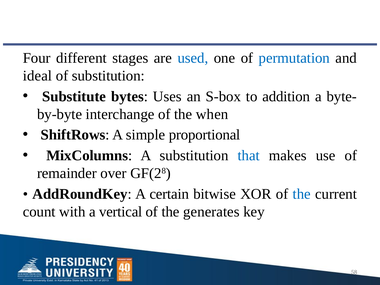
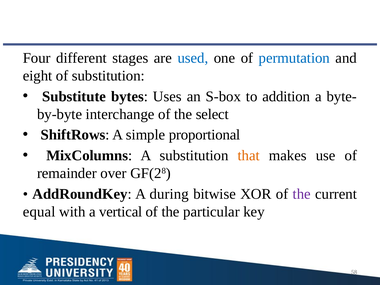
ideal: ideal -> eight
when: when -> select
that colour: blue -> orange
certain: certain -> during
the at (302, 194) colour: blue -> purple
count: count -> equal
generates: generates -> particular
